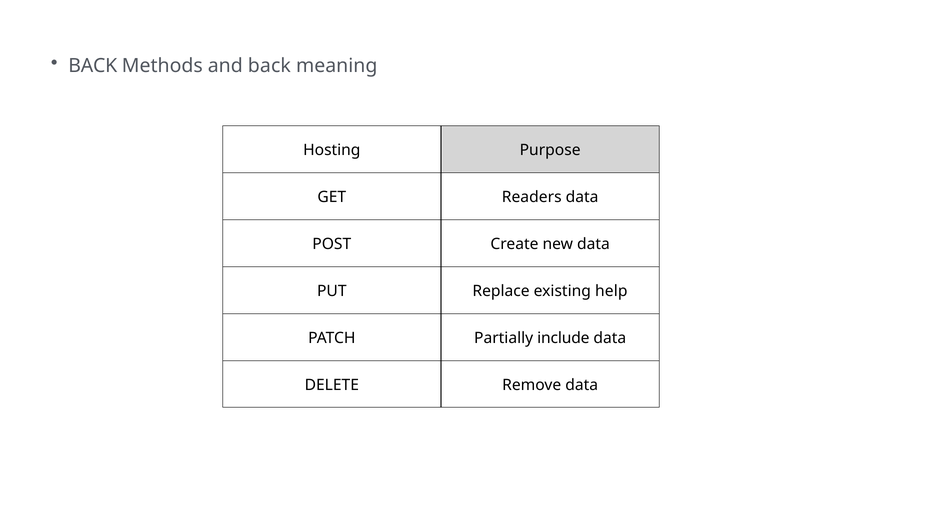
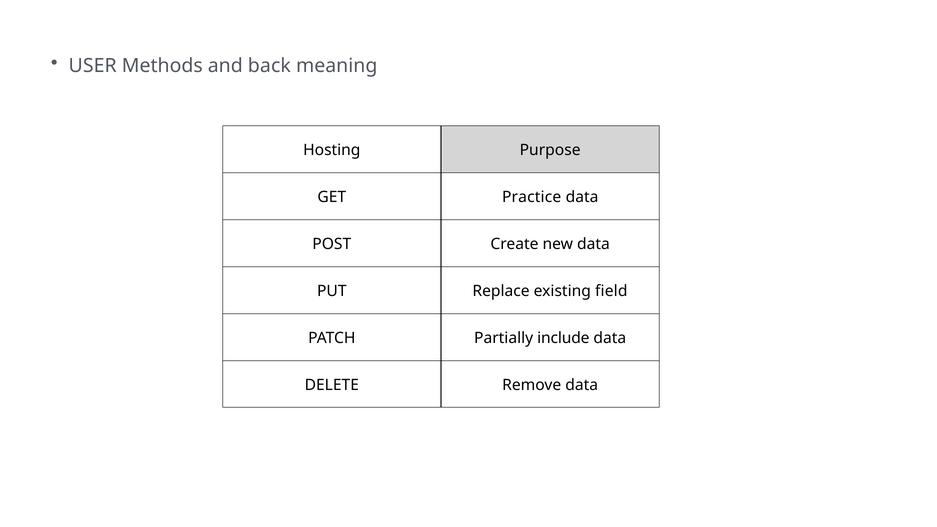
BACK at (93, 66): BACK -> USER
Readers: Readers -> Practice
help: help -> field
